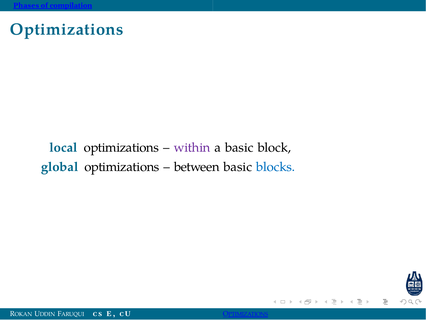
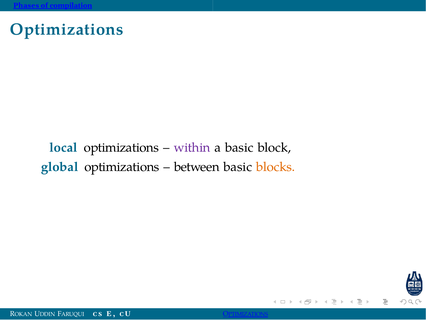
blocks colour: blue -> orange
